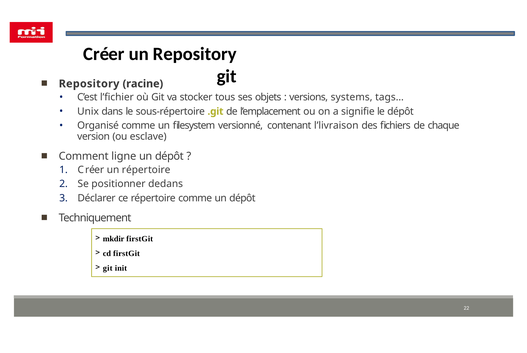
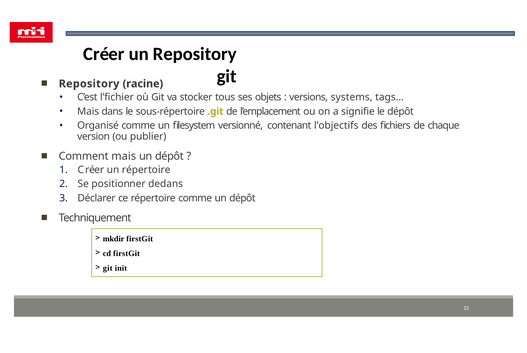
Unix at (88, 111): Unix -> Mais
l’livraison: l’livraison -> l’objectifs
esclave: esclave -> publier
Comment ligne: ligne -> mais
